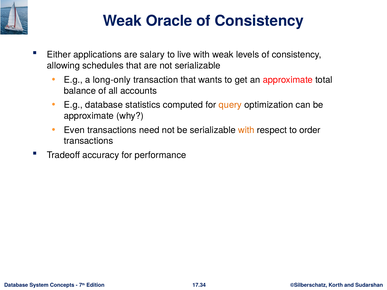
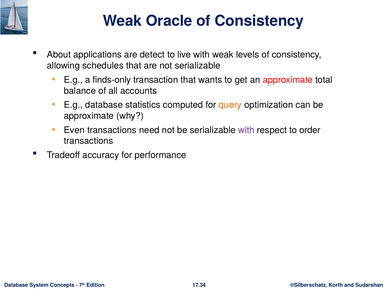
Either: Either -> About
salary: salary -> detect
long-only: long-only -> finds-only
with at (246, 130) colour: orange -> purple
